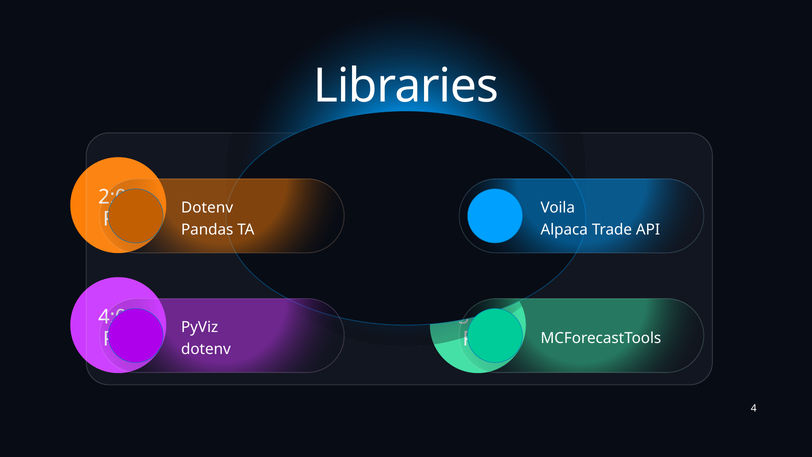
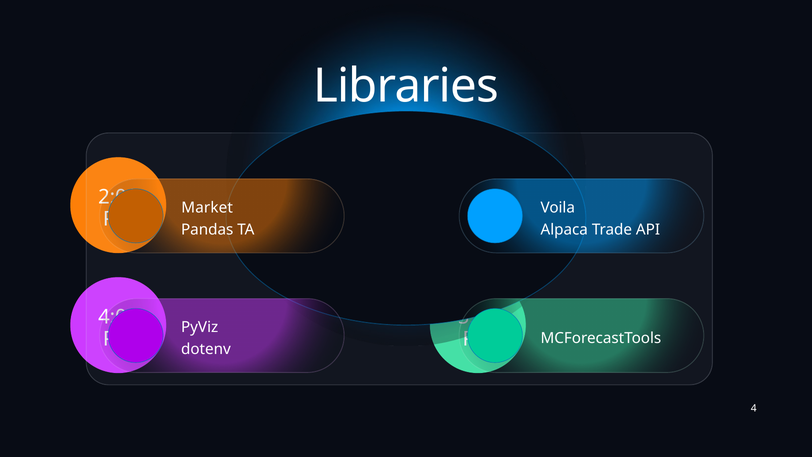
Dotenv at (207, 208): Dotenv -> Market
